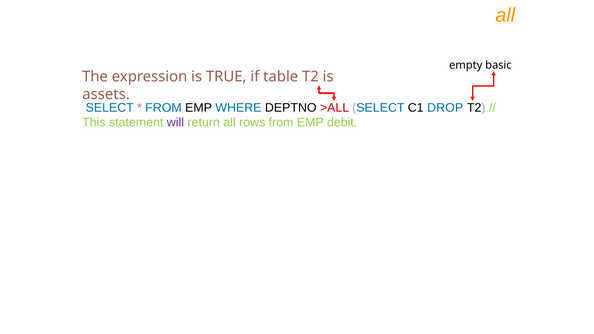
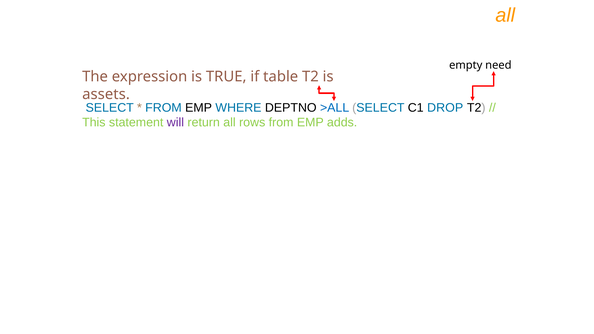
basic: basic -> need
>ALL colour: red -> blue
debit: debit -> adds
